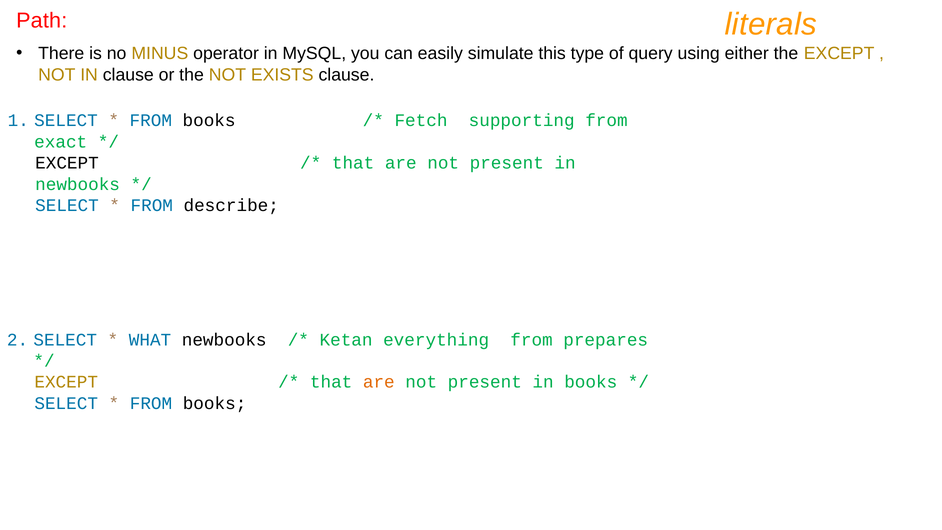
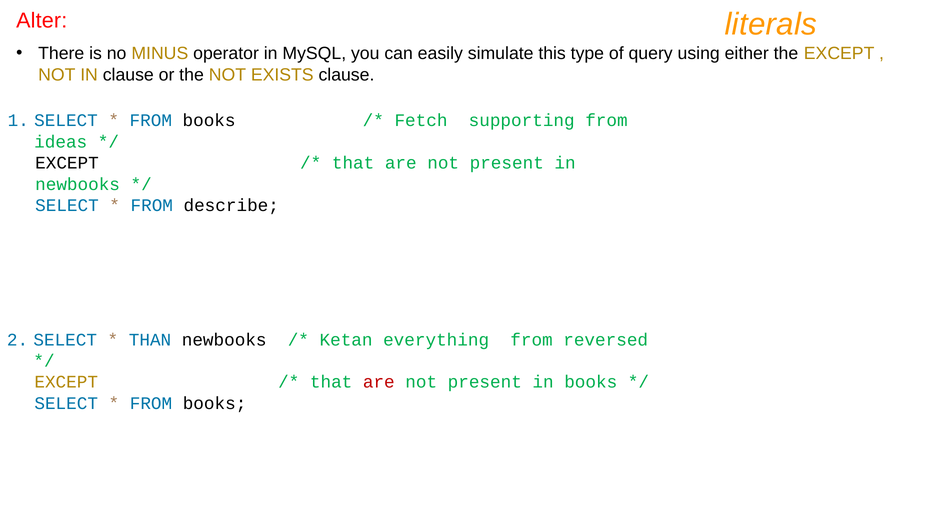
Path: Path -> Alter
exact: exact -> ideas
WHAT: WHAT -> THAN
prepares: prepares -> reversed
are at (379, 382) colour: orange -> red
